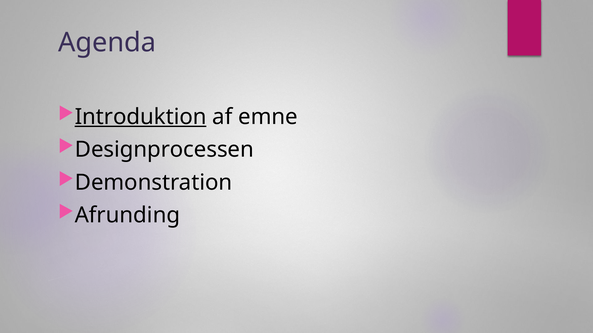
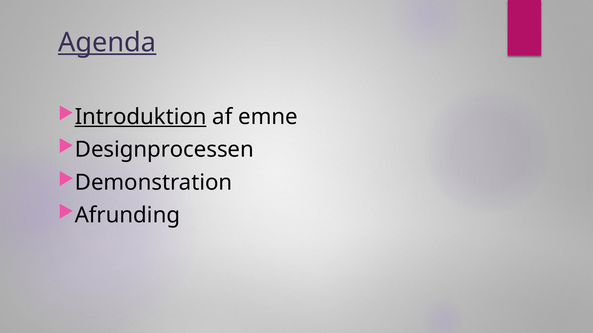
Agenda underline: none -> present
